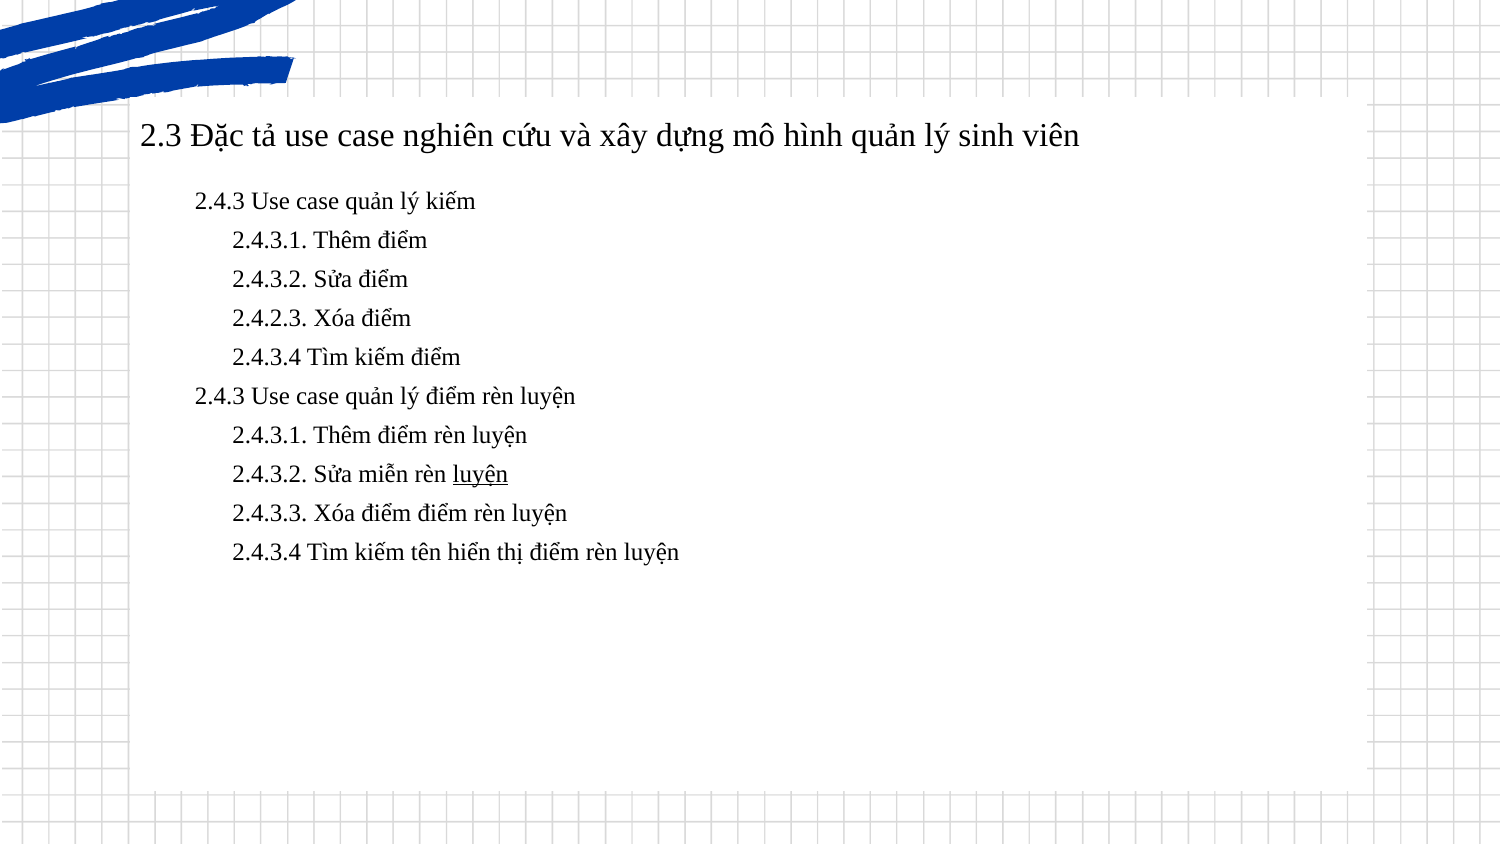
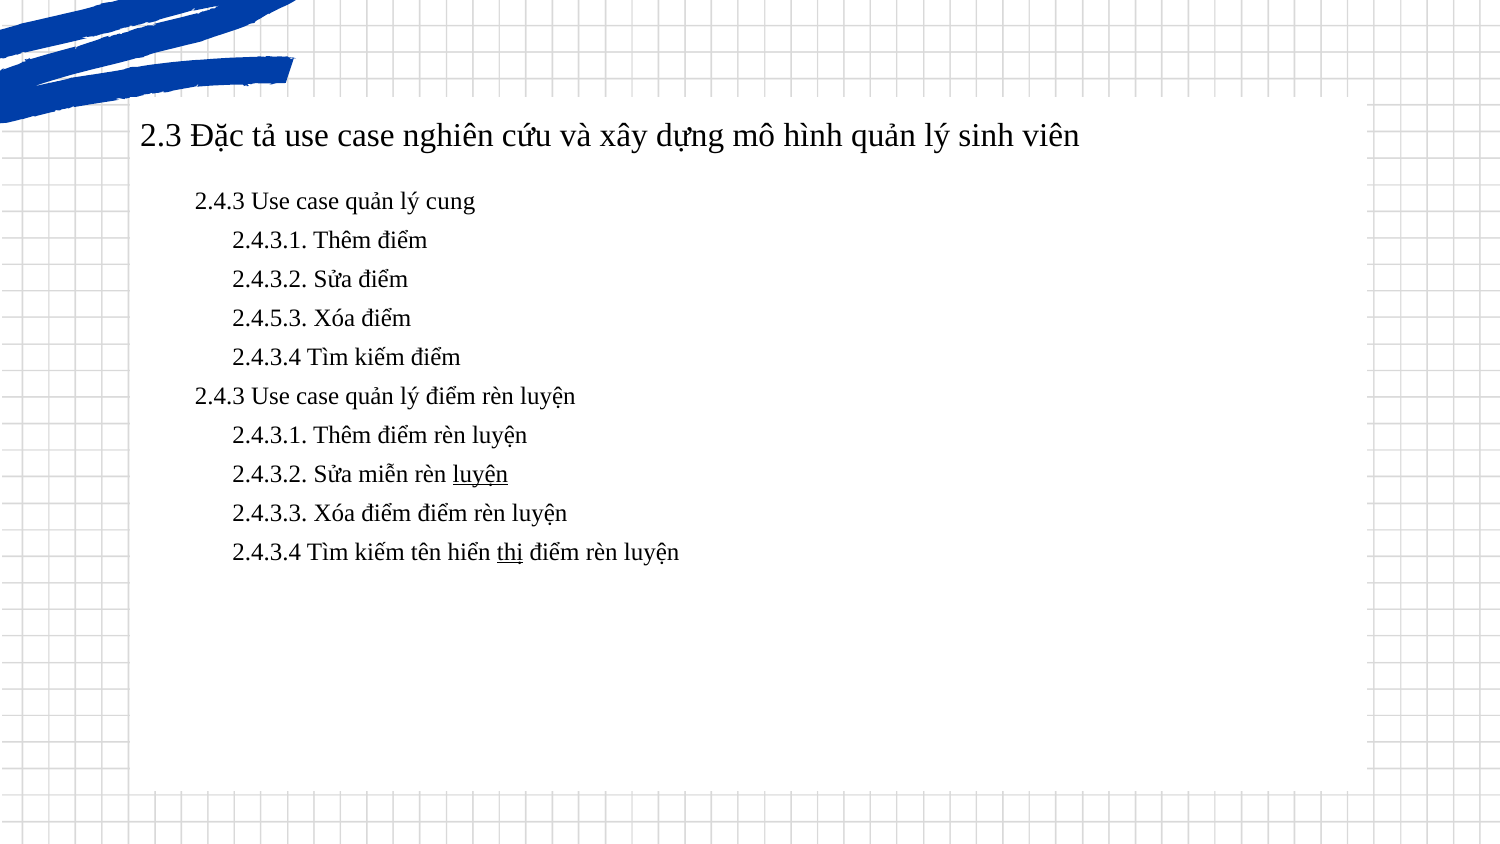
lý kiếm: kiếm -> cung
2.4.2.3: 2.4.2.3 -> 2.4.5.3
thị underline: none -> present
